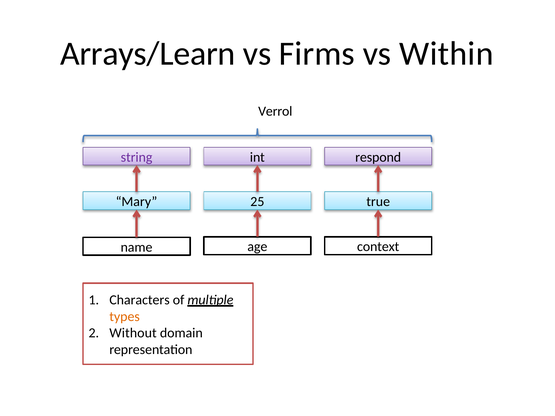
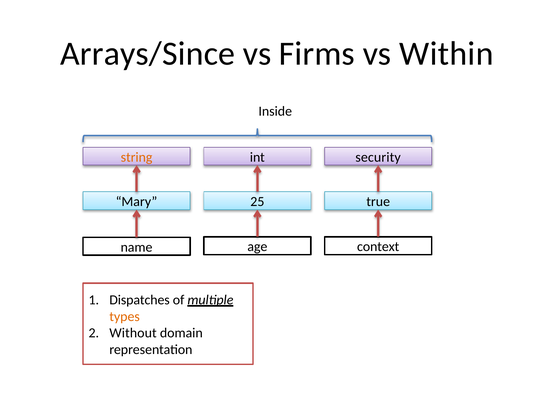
Arrays/Learn: Arrays/Learn -> Arrays/Since
Verrol: Verrol -> Inside
string colour: purple -> orange
respond: respond -> security
Characters: Characters -> Dispatches
